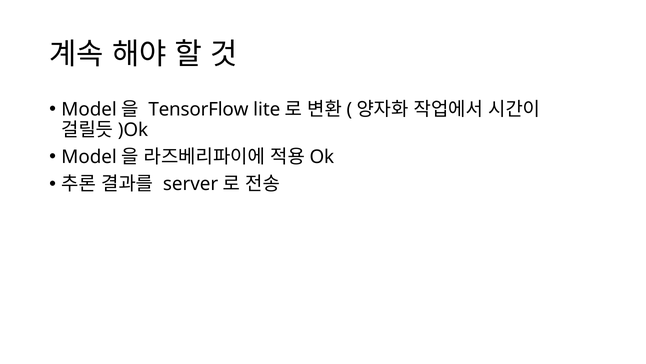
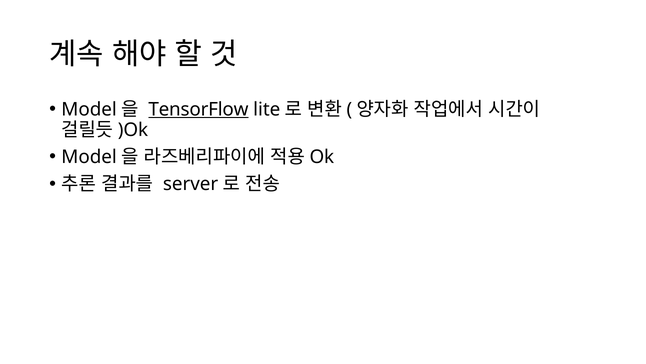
TensorFlow underline: none -> present
